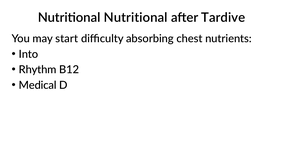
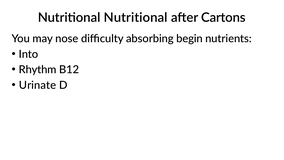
Tardive: Tardive -> Cartons
start: start -> nose
chest: chest -> begin
Medical: Medical -> Urinate
